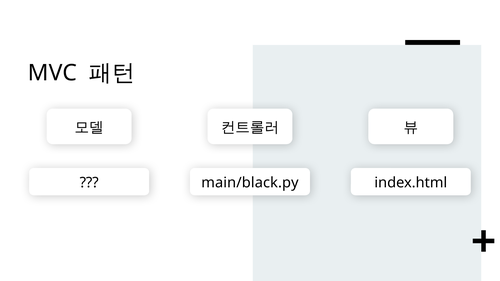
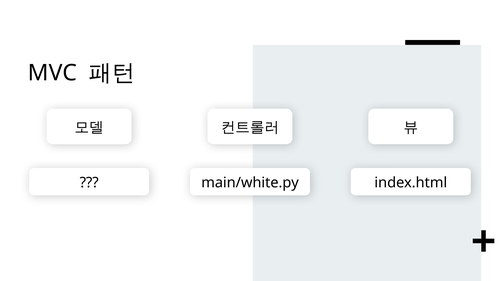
main/black.py: main/black.py -> main/white.py
